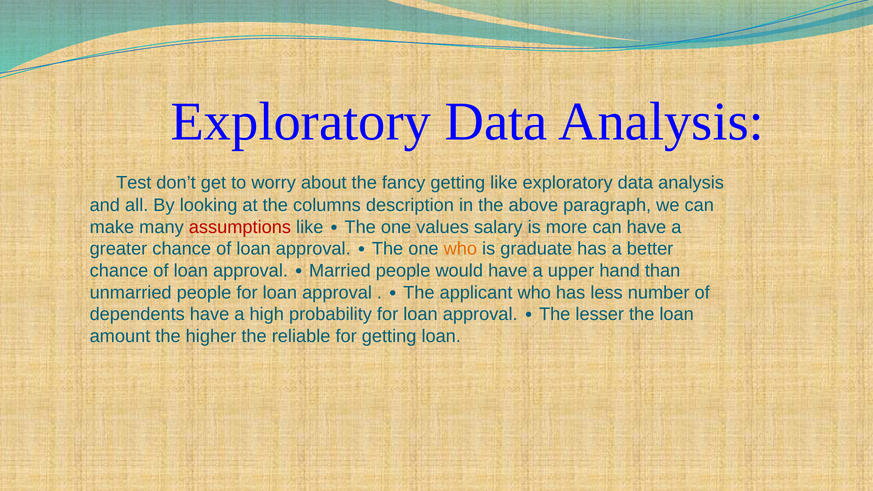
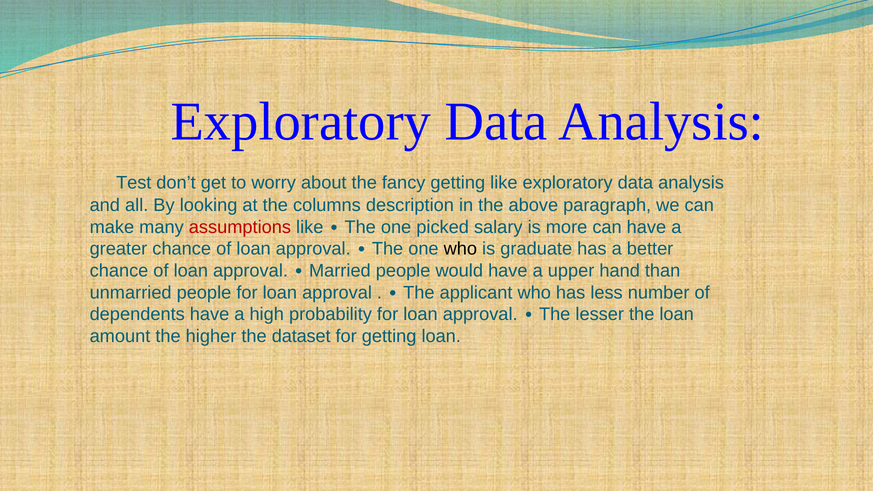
values: values -> picked
who at (460, 249) colour: orange -> black
reliable: reliable -> dataset
